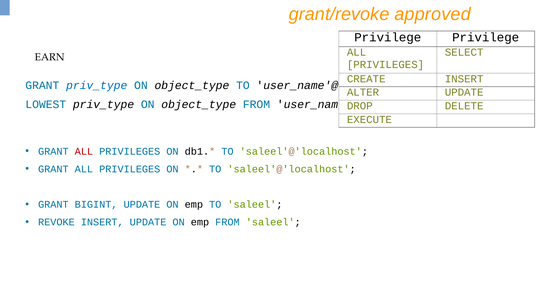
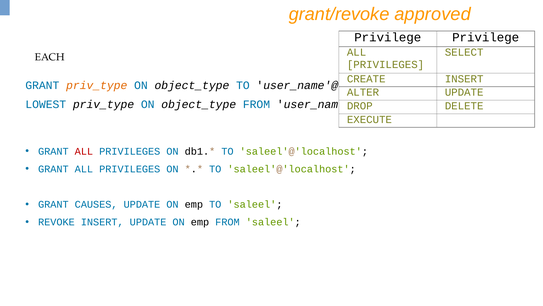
EARN: EARN -> EACH
priv_type at (97, 85) colour: blue -> orange
BIGINT: BIGINT -> CAUSES
